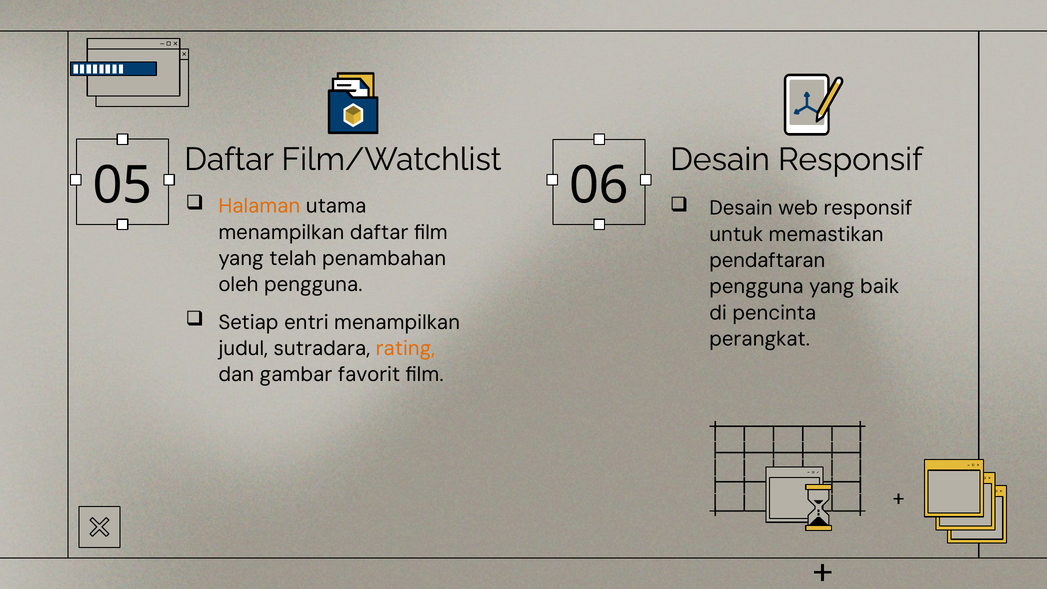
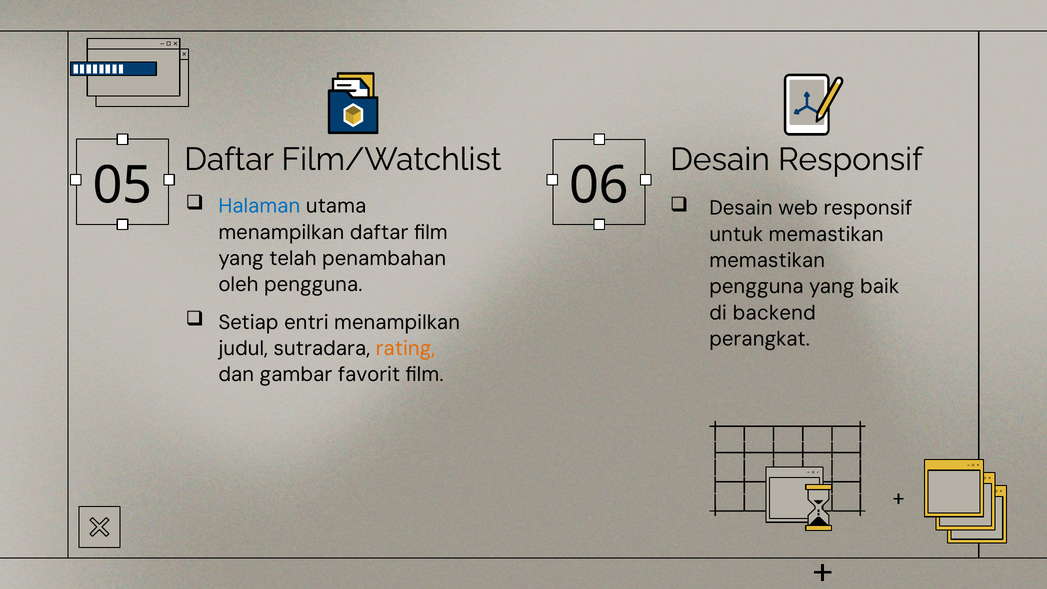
Halaman colour: orange -> blue
pendaftaran at (767, 261): pendaftaran -> memastikan
pencinta: pencinta -> backend
